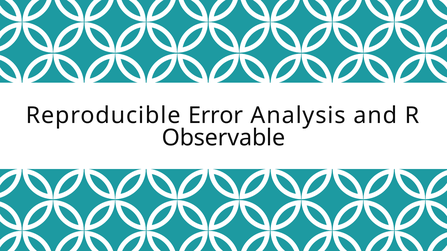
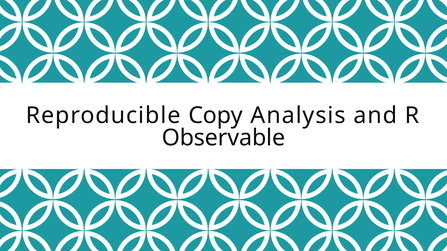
Error: Error -> Copy
